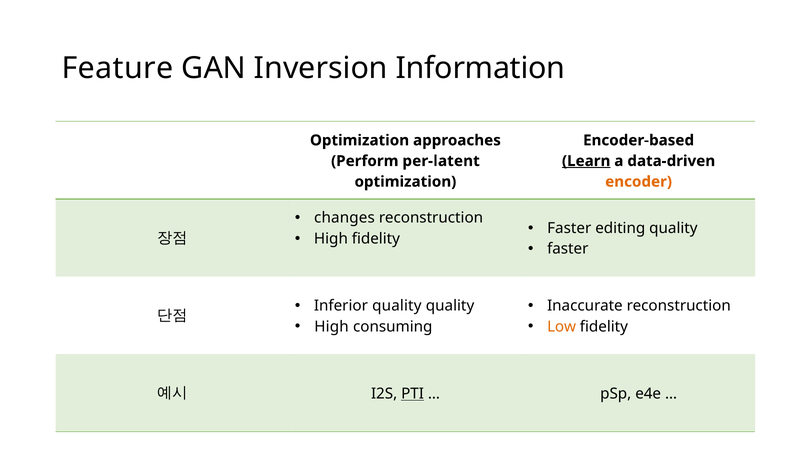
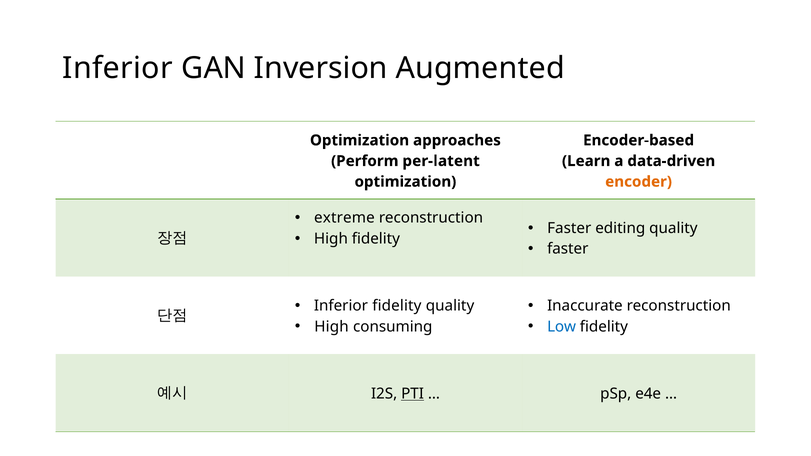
Feature at (118, 68): Feature -> Inferior
Information: Information -> Augmented
Learn underline: present -> none
changes: changes -> extreme
Inferior quality: quality -> fidelity
Low colour: orange -> blue
